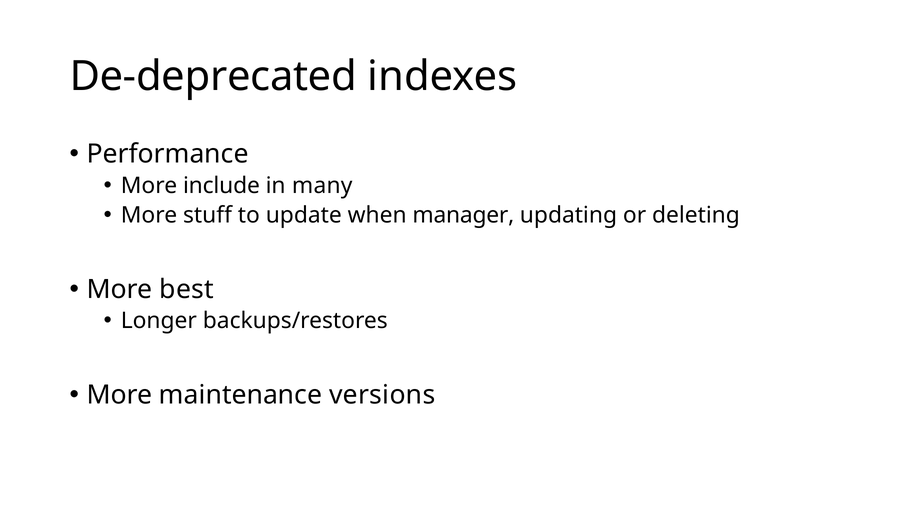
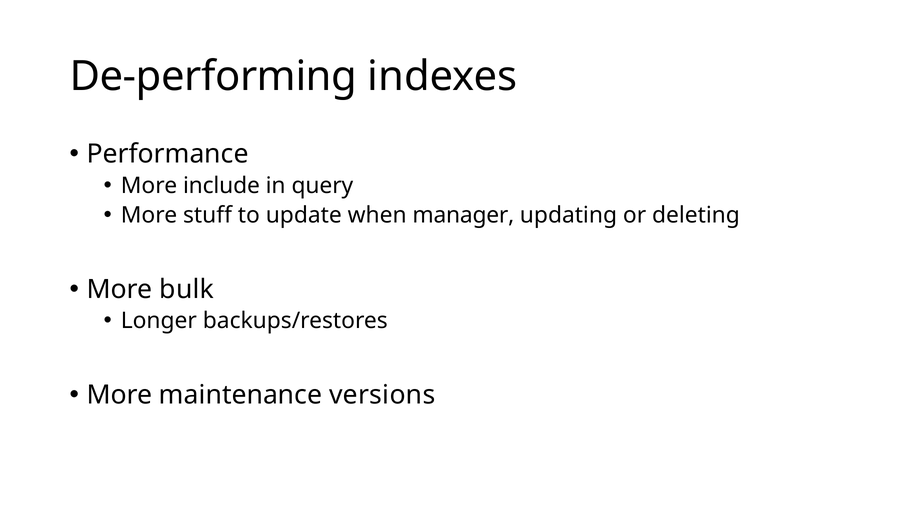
De-deprecated: De-deprecated -> De-performing
many: many -> query
best: best -> bulk
